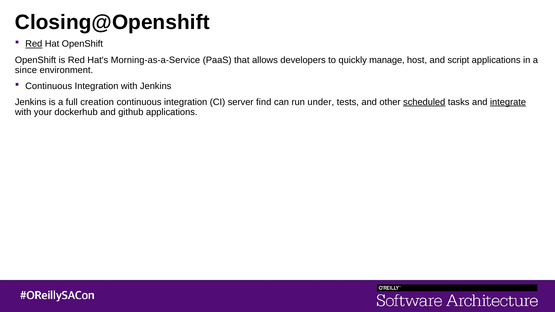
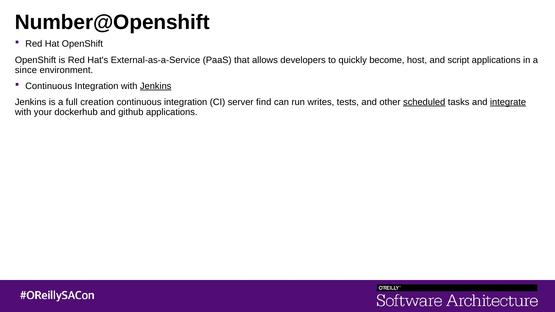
Closing@Openshift: Closing@Openshift -> Number@Openshift
Red at (34, 44) underline: present -> none
Morning-as-a-Service: Morning-as-a-Service -> External-as-a-Service
manage: manage -> become
Jenkins at (156, 86) underline: none -> present
under: under -> writes
